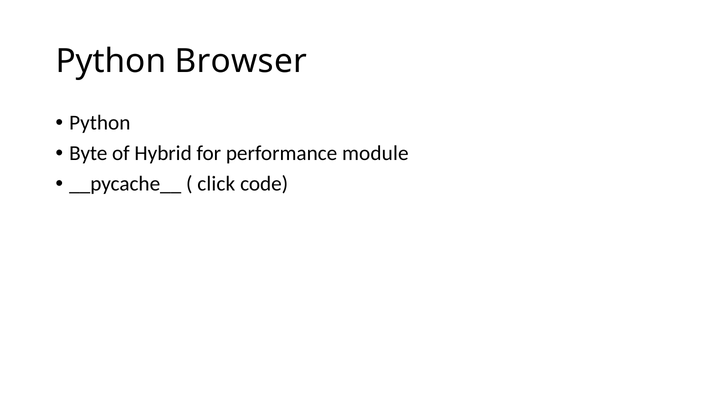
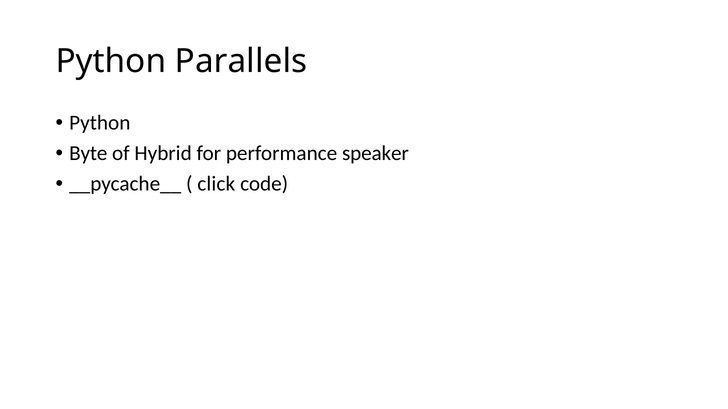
Browser: Browser -> Parallels
module: module -> speaker
